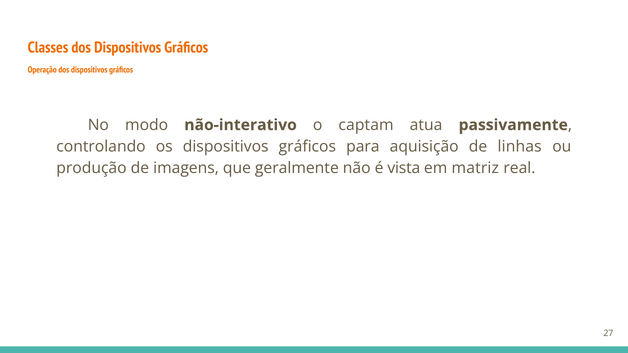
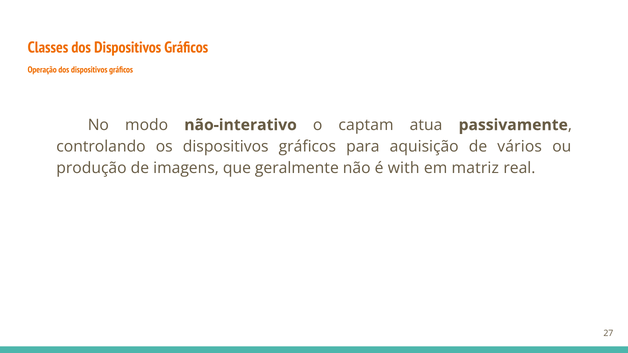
linhas: linhas -> vários
vista: vista -> with
